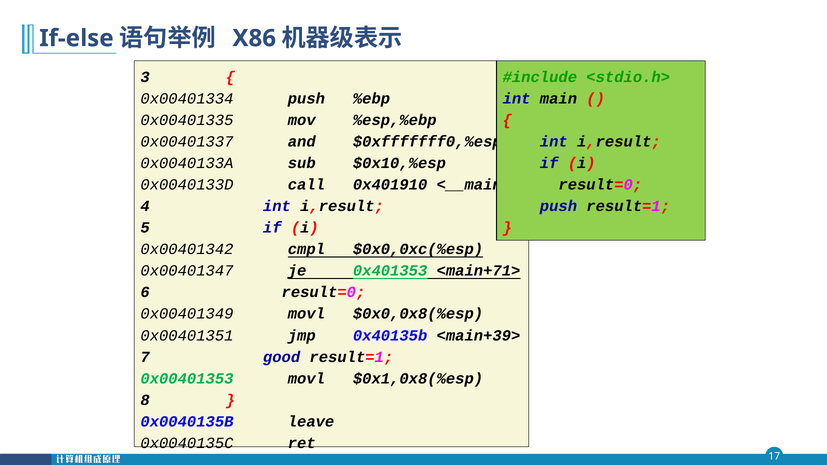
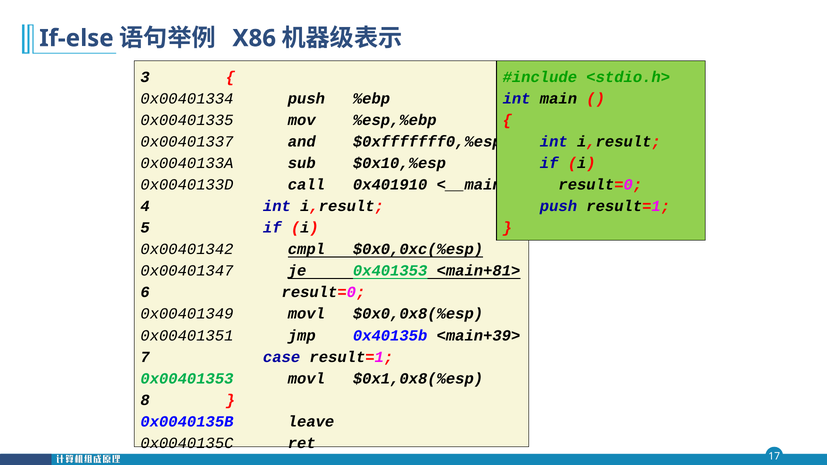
<main+71>: <main+71> -> <main+81>
good: good -> case
